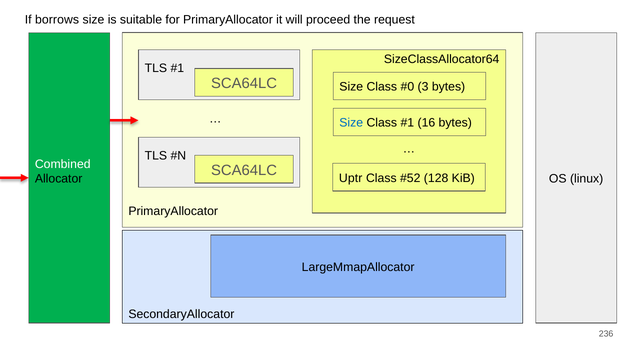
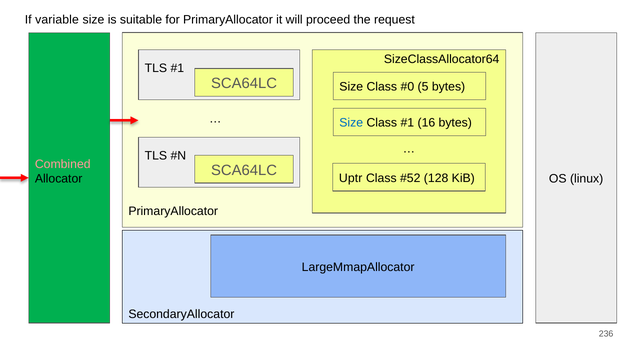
borrows: borrows -> variable
3: 3 -> 5
Combined colour: white -> pink
